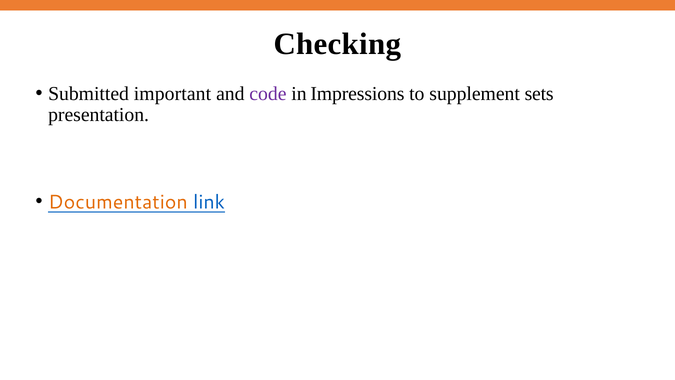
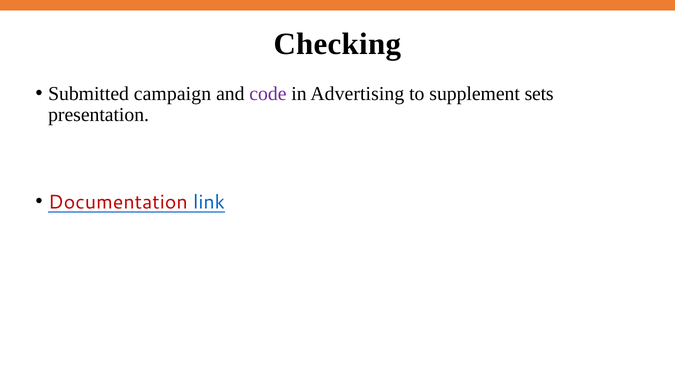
important: important -> campaign
Impressions: Impressions -> Advertising
Documentation colour: orange -> red
